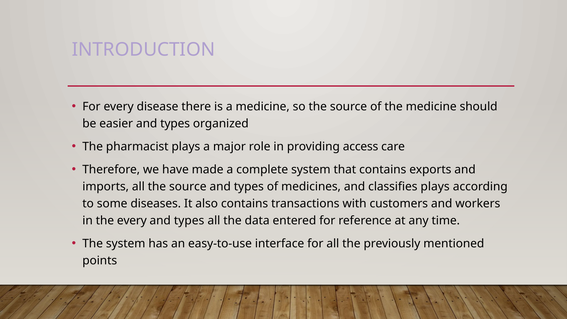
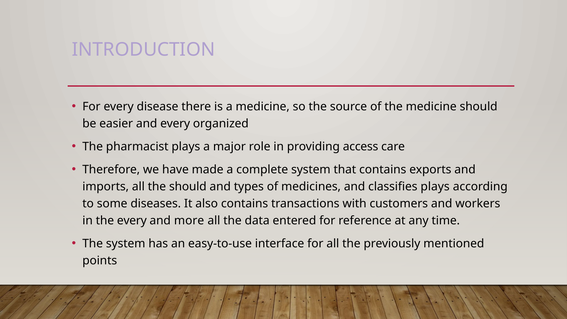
easier and types: types -> every
all the source: source -> should
types at (189, 220): types -> more
